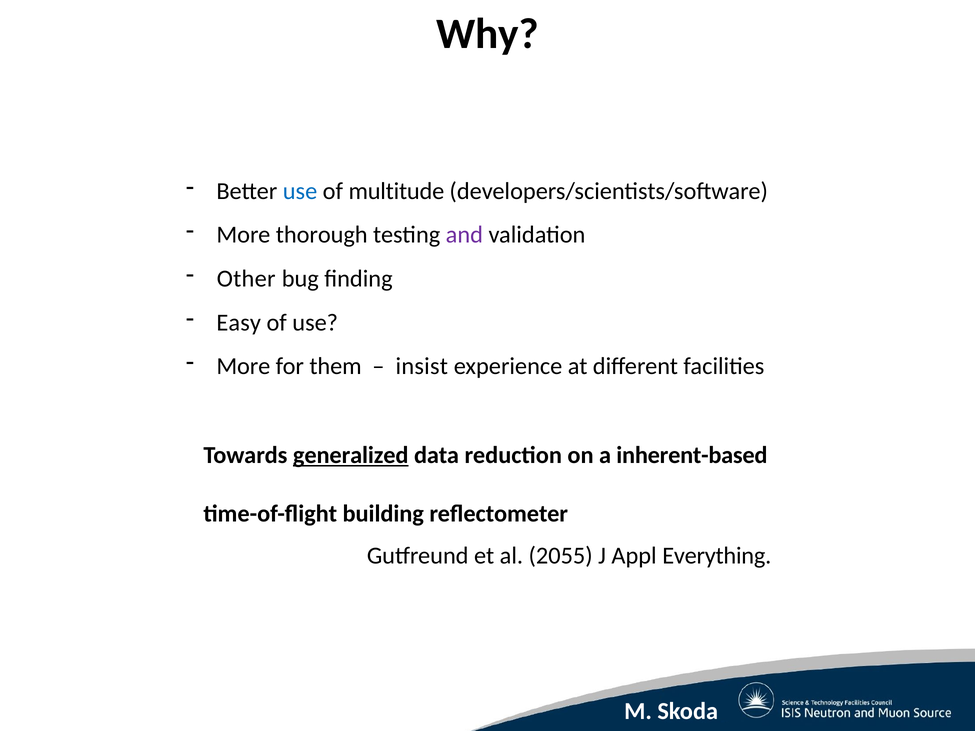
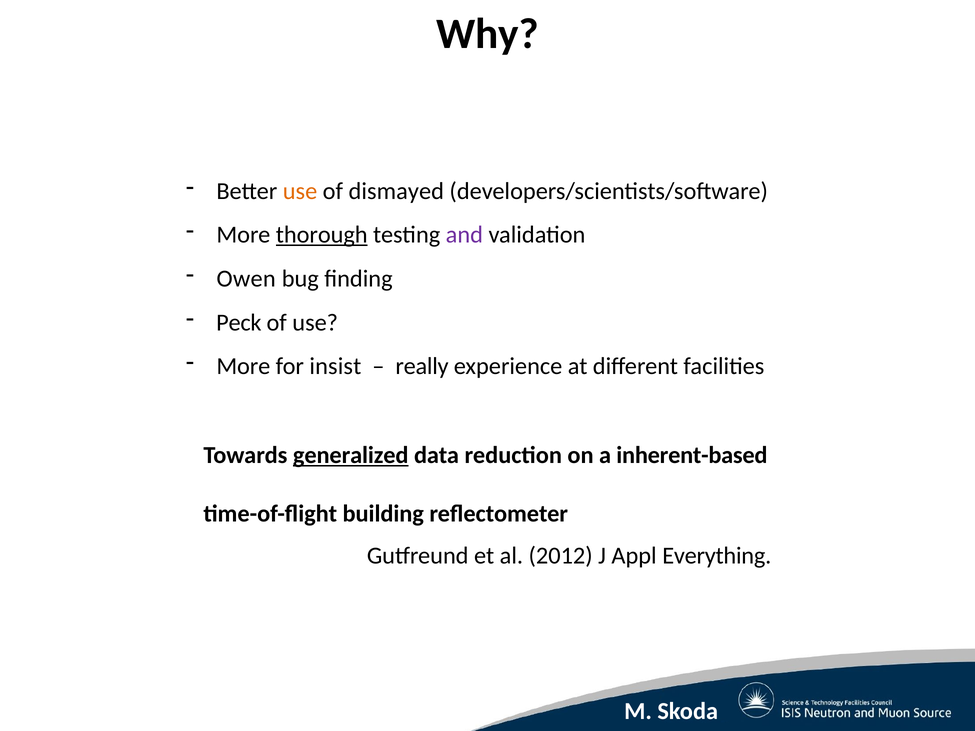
use at (300, 191) colour: blue -> orange
multitude: multitude -> dismayed
thorough underline: none -> present
Other: Other -> Owen
Easy: Easy -> Peck
them: them -> insist
insist: insist -> really
2055: 2055 -> 2012
